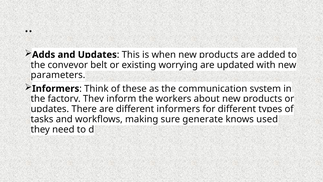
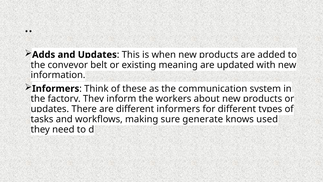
worrying: worrying -> meaning
parameters: parameters -> information
